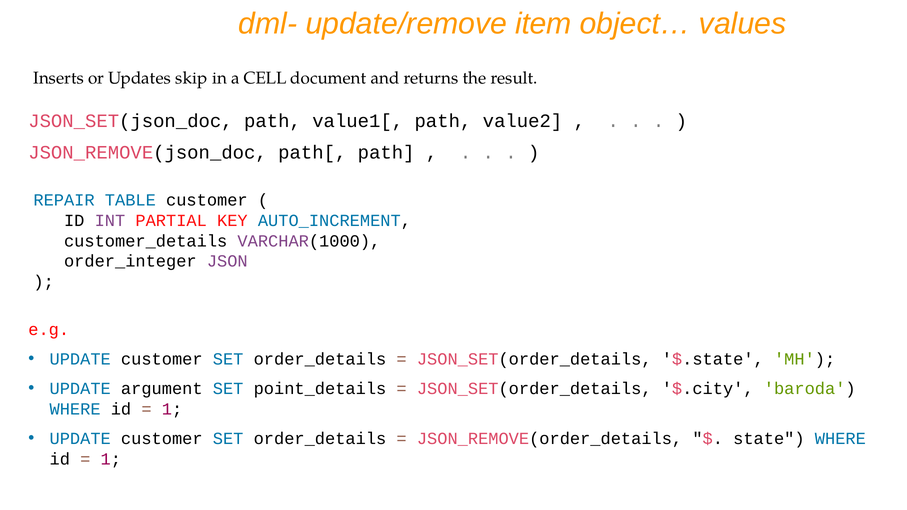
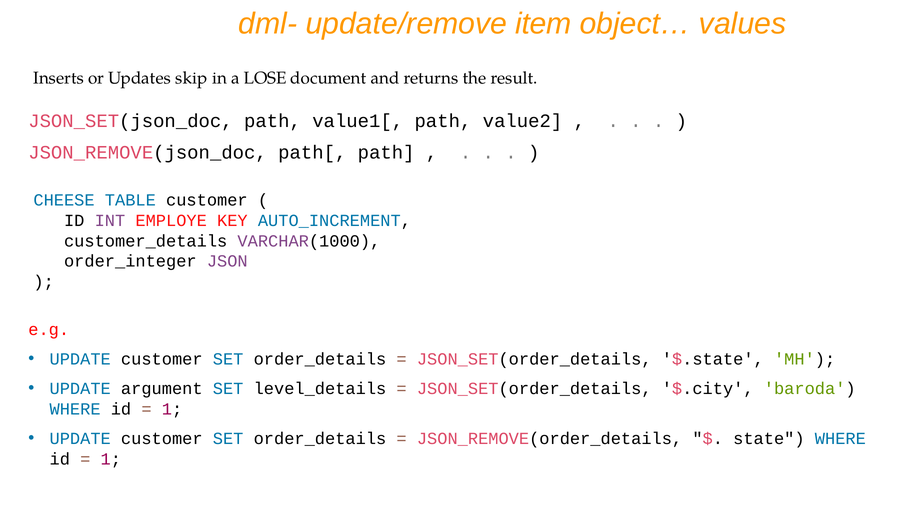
CELL: CELL -> LOSE
REPAIR: REPAIR -> CHEESE
PARTIAL: PARTIAL -> EMPLOYE
point_details: point_details -> level_details
